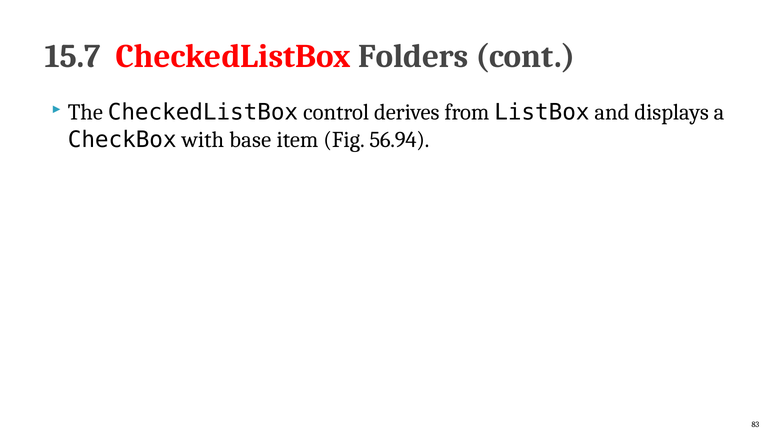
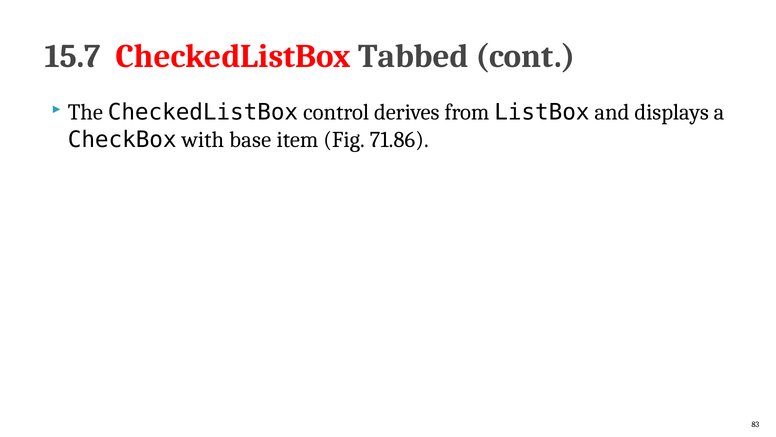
Folders: Folders -> Tabbed
56.94: 56.94 -> 71.86
